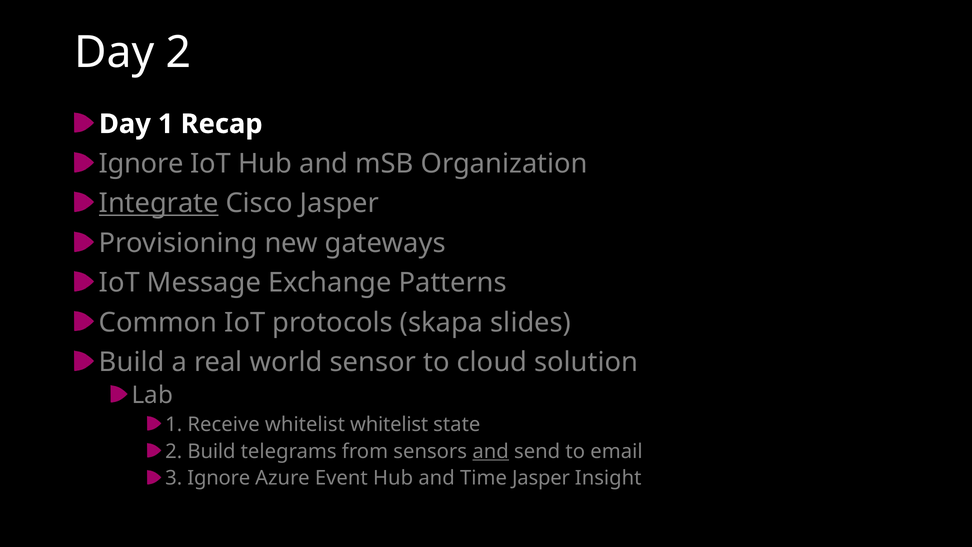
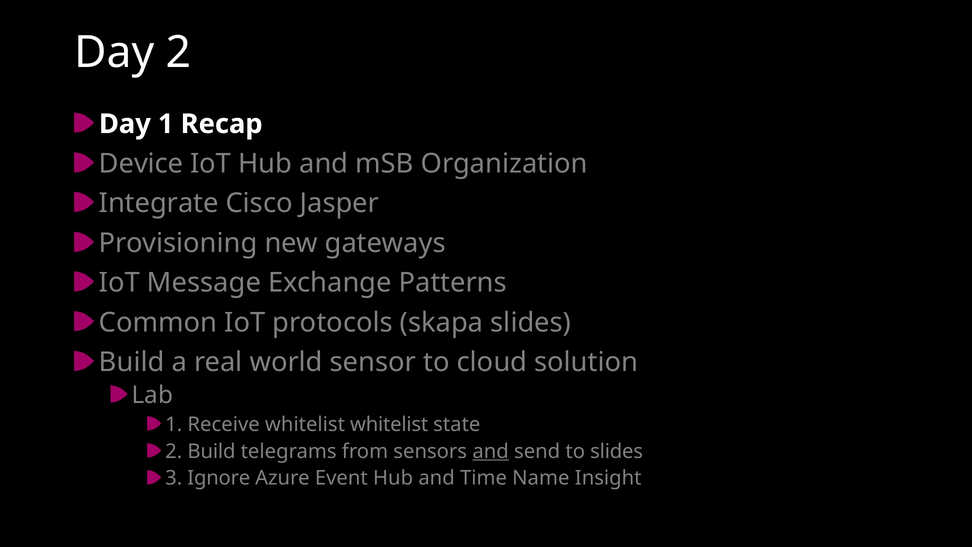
Ignore at (141, 164): Ignore -> Device
Integrate underline: present -> none
to email: email -> slides
Time Jasper: Jasper -> Name
